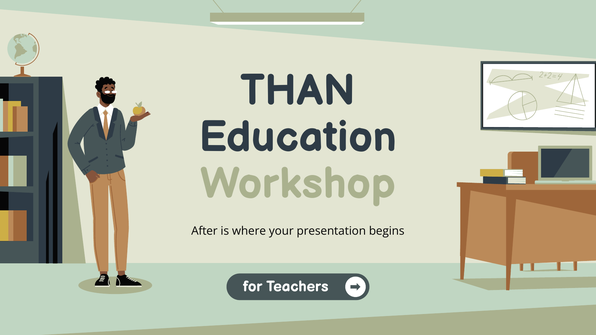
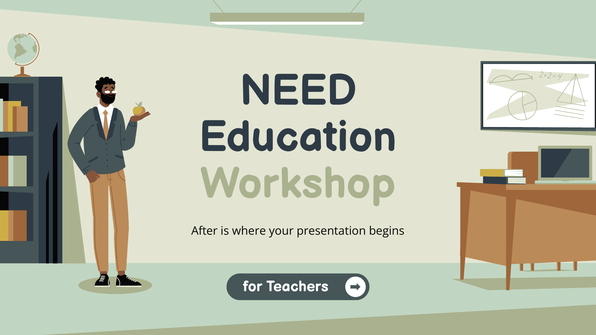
THAN: THAN -> NEED
